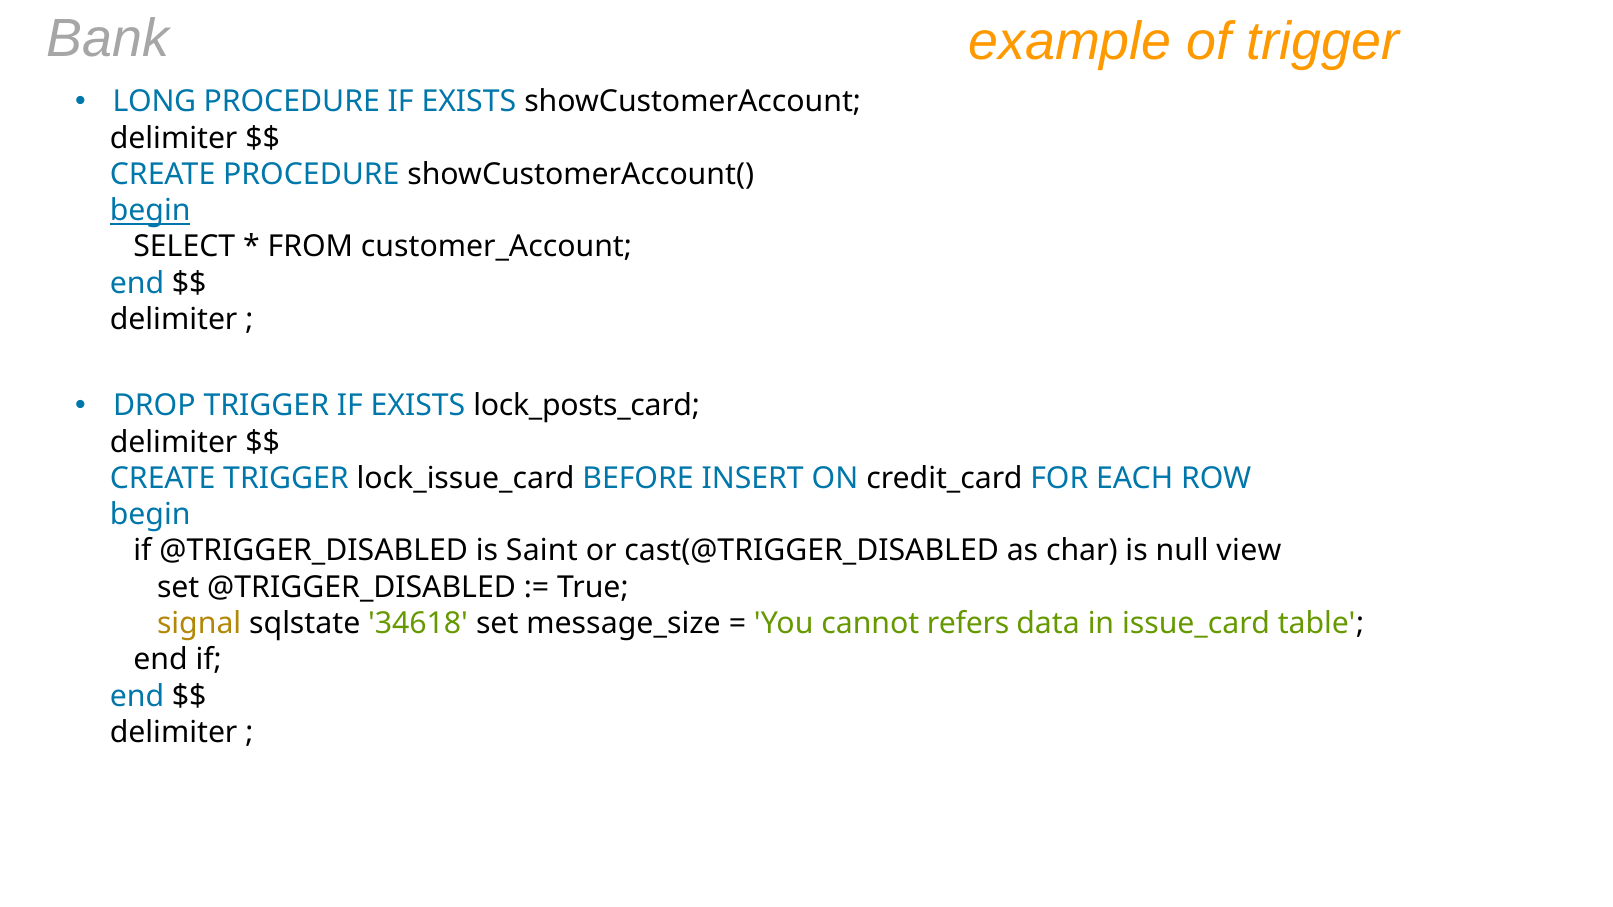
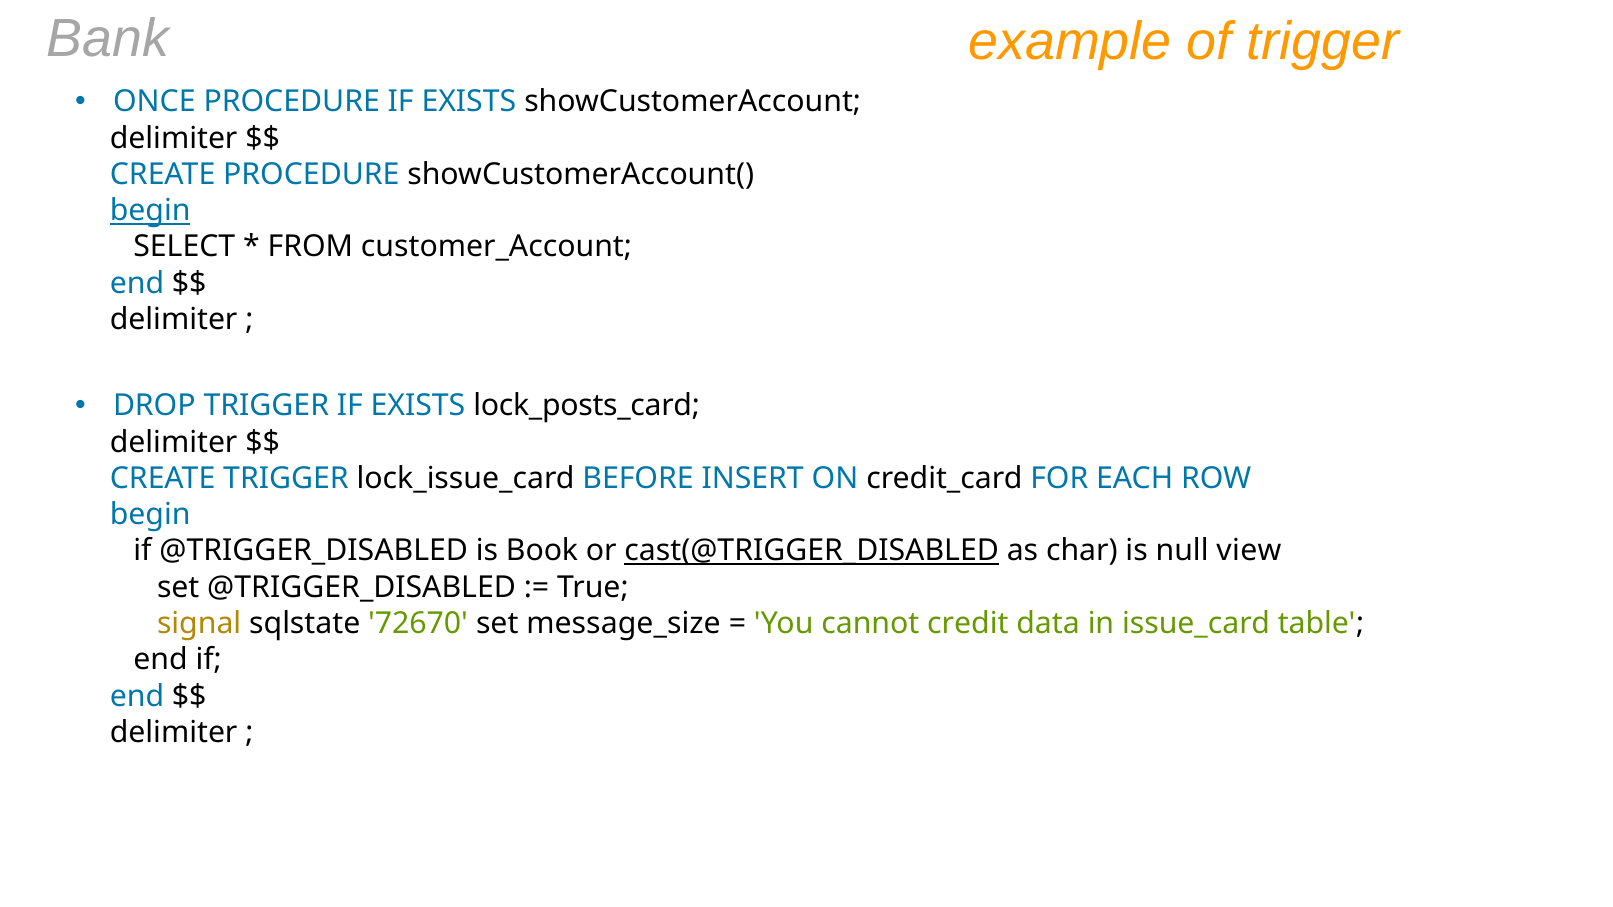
LONG: LONG -> ONCE
Saint: Saint -> Book
cast(@TRIGGER_DISABLED underline: none -> present
34618: 34618 -> 72670
refers: refers -> credit
